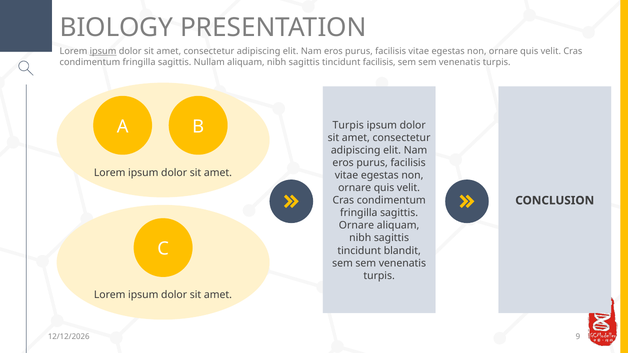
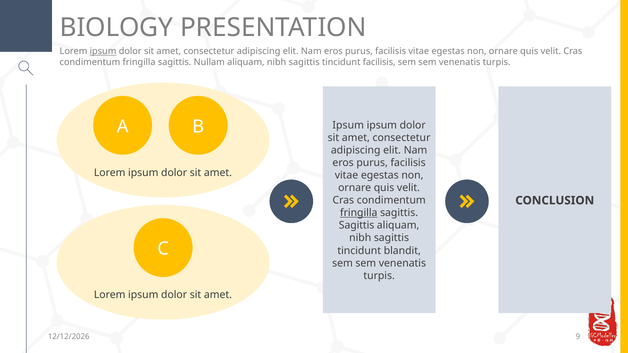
Turpis at (348, 125): Turpis -> Ipsum
fringilla at (359, 213) underline: none -> present
Ornare at (357, 226): Ornare -> Sagittis
